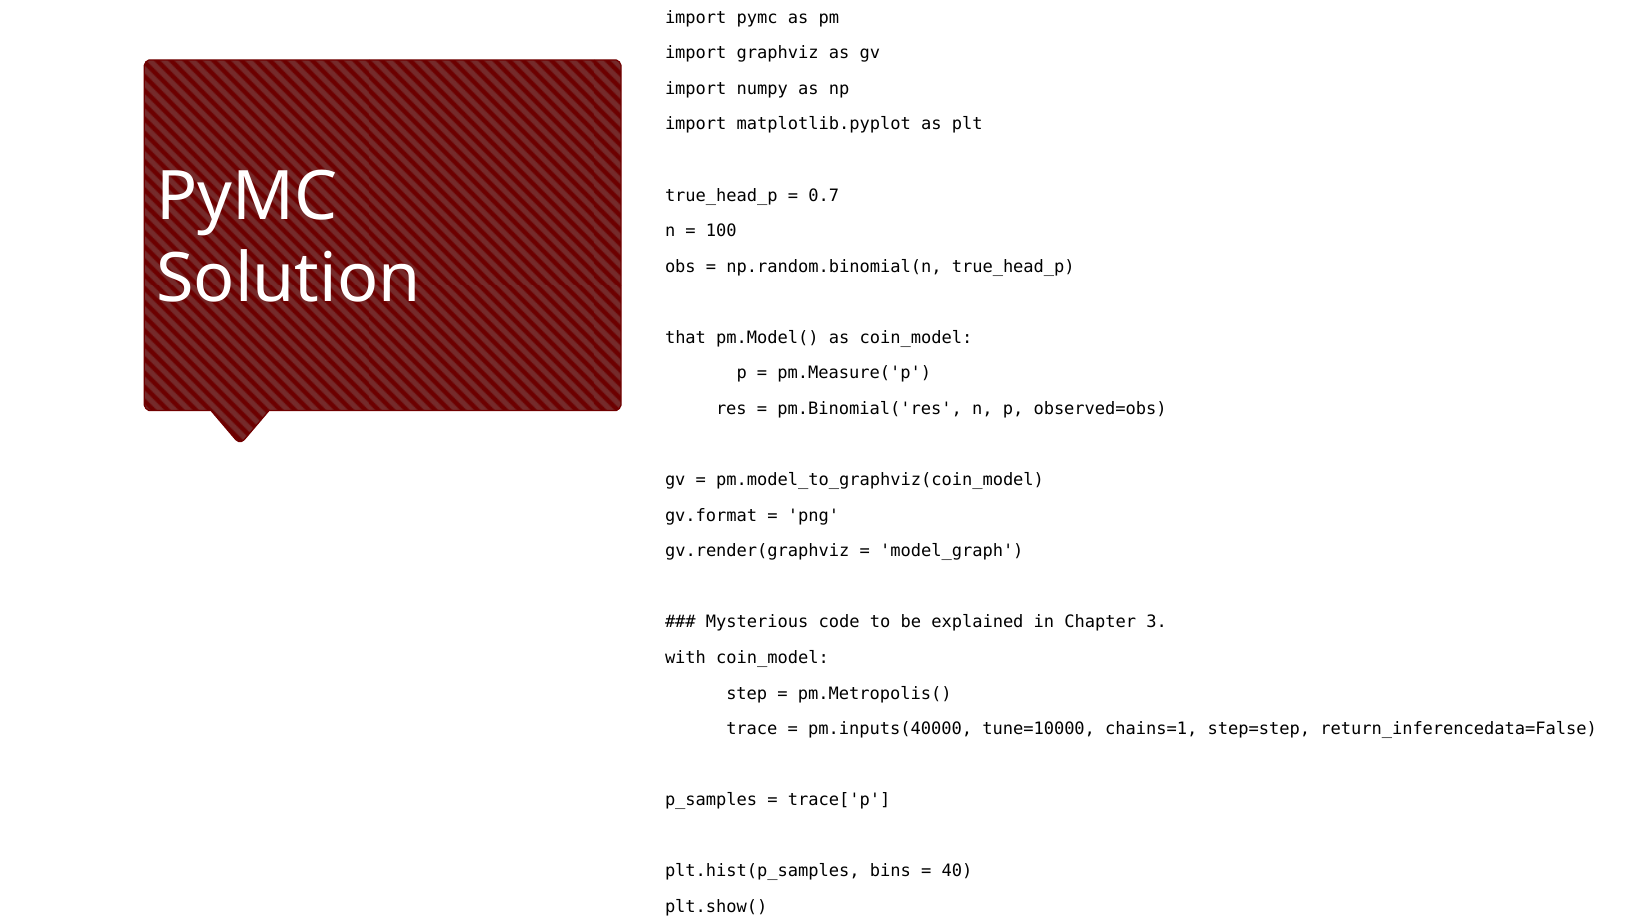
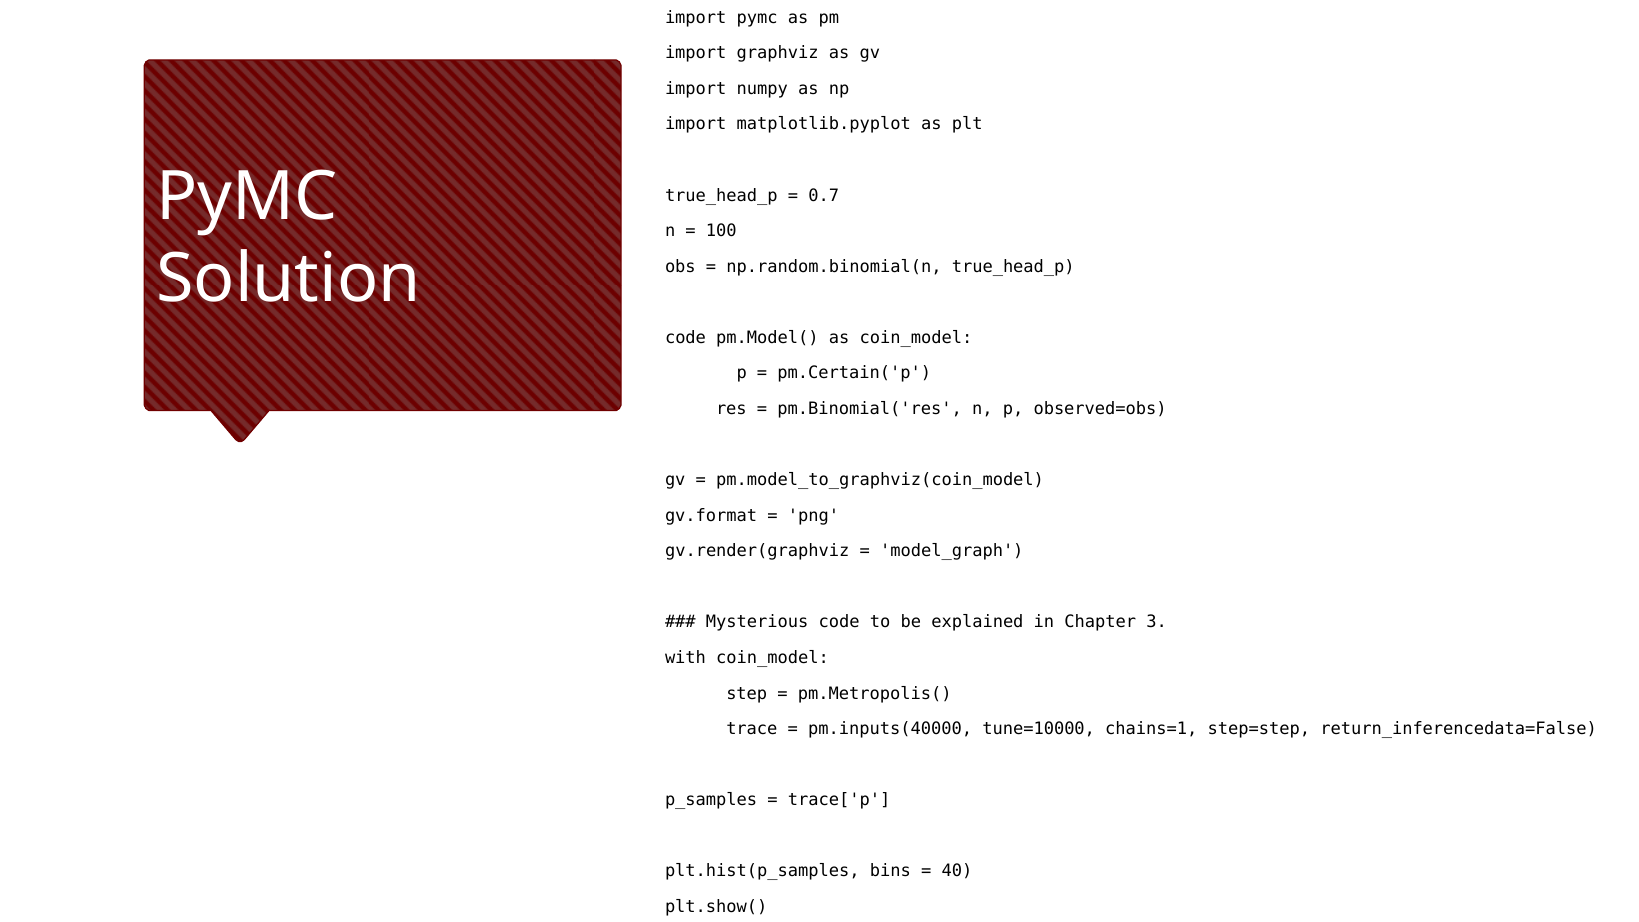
that at (686, 338): that -> code
pm.Measure('p: pm.Measure('p -> pm.Certain('p
